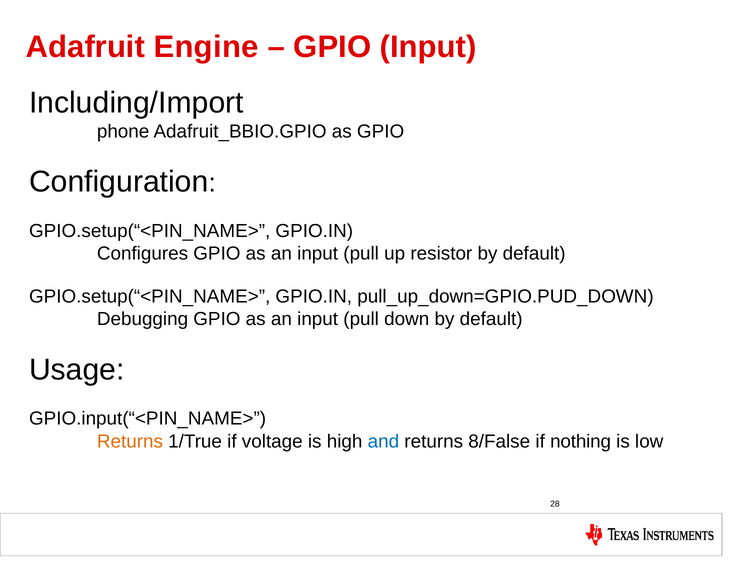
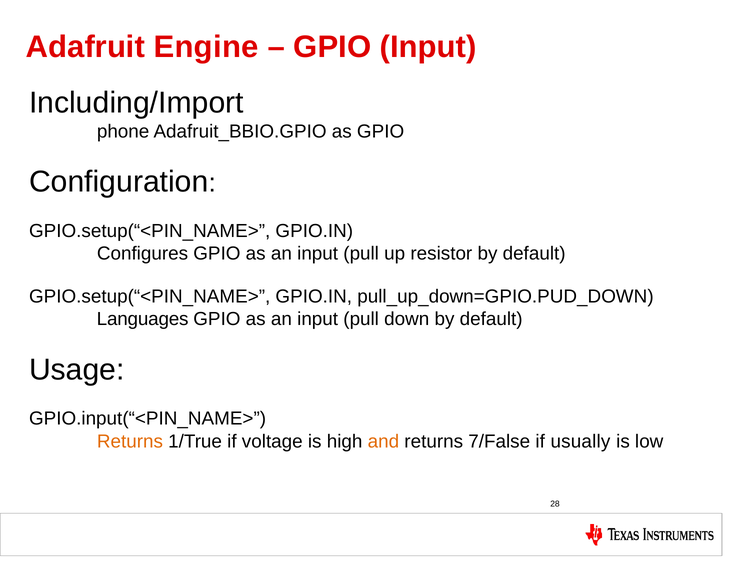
Debugging: Debugging -> Languages
and colour: blue -> orange
8/False: 8/False -> 7/False
nothing: nothing -> usually
